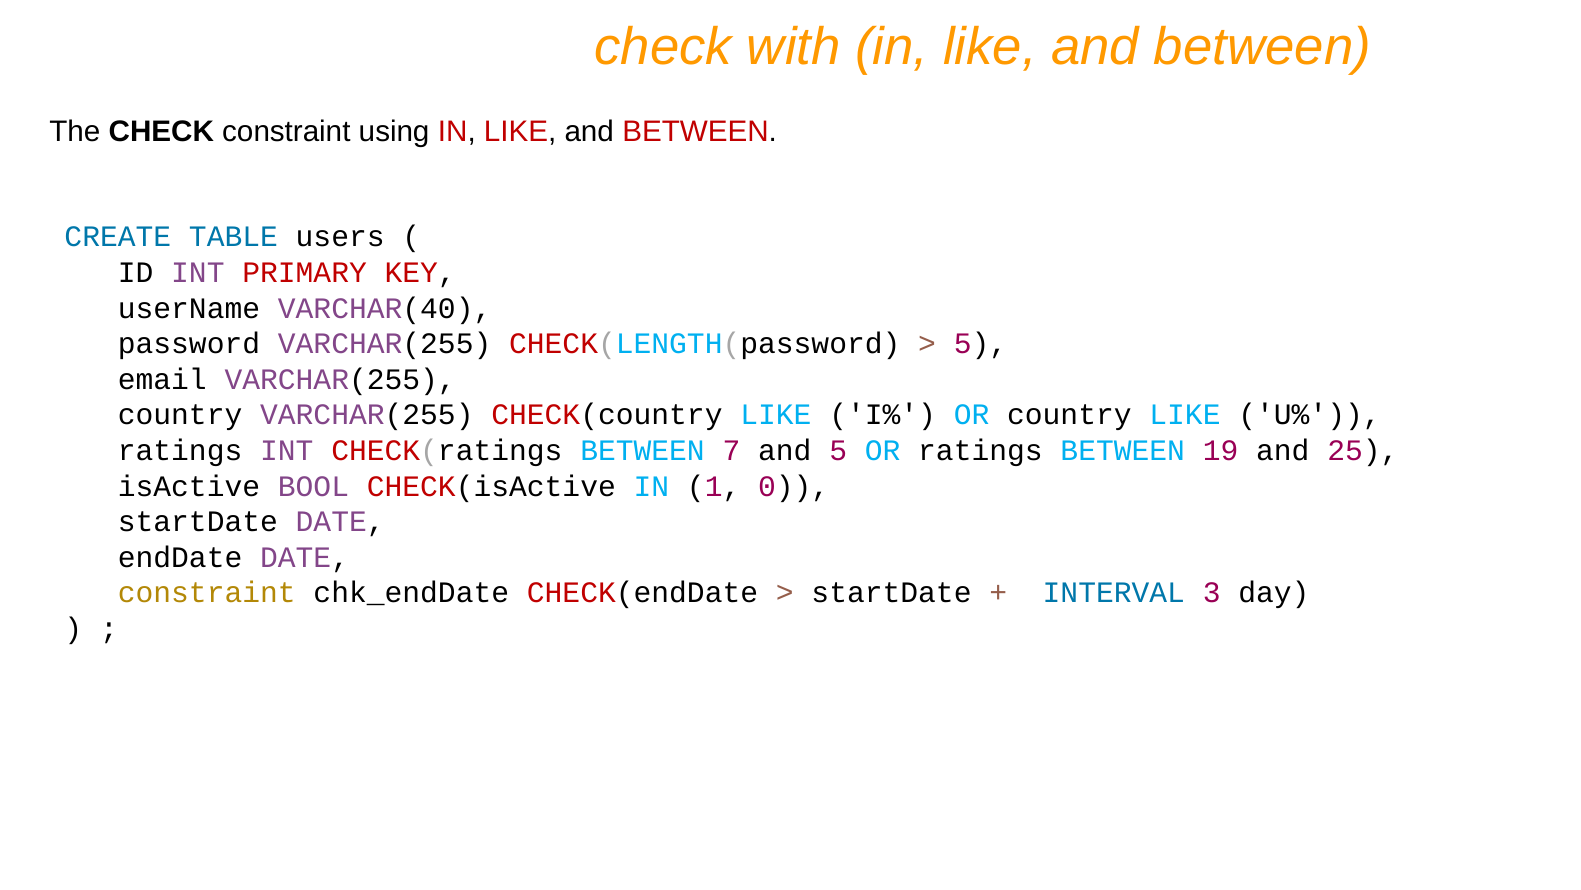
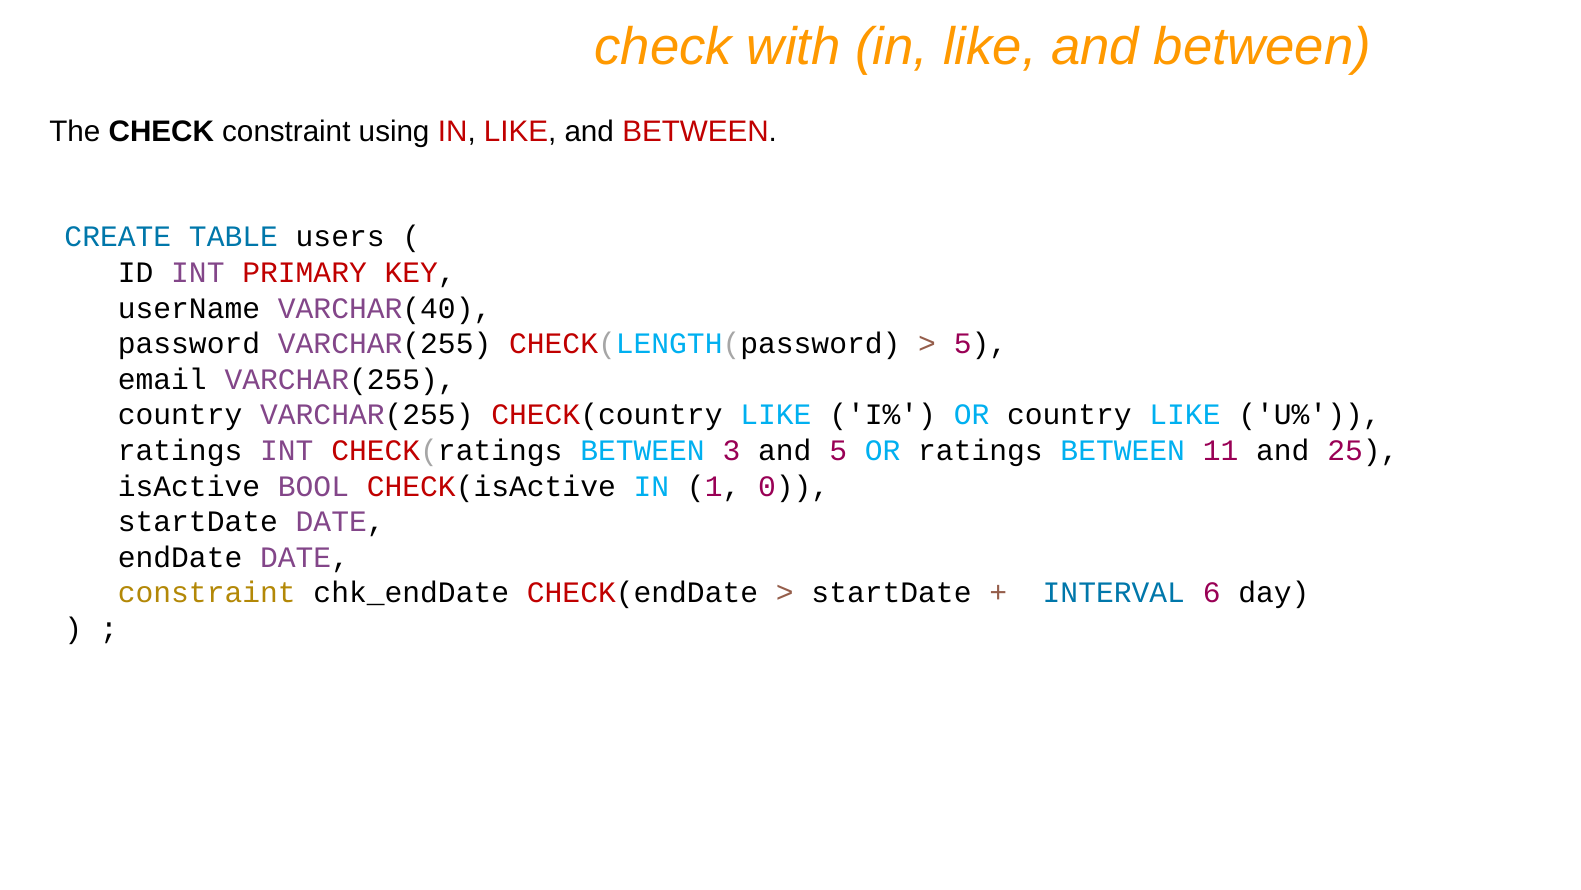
7: 7 -> 3
19: 19 -> 11
3: 3 -> 6
